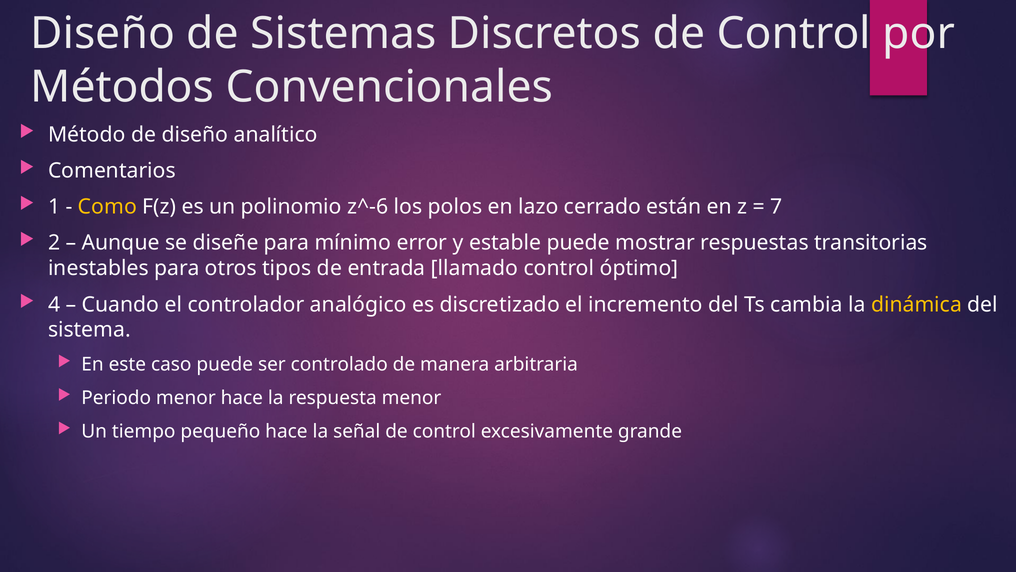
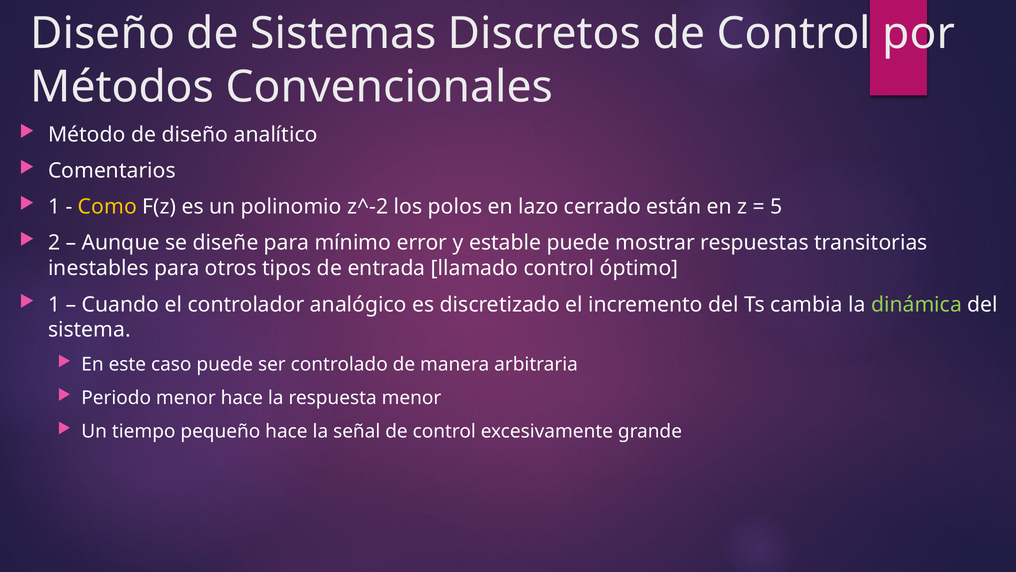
z^-6: z^-6 -> z^-2
7: 7 -> 5
4 at (54, 304): 4 -> 1
dinámica colour: yellow -> light green
